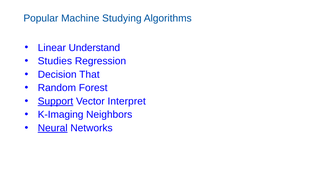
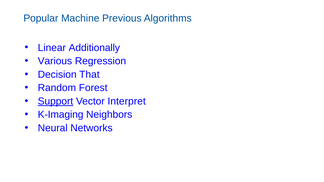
Studying: Studying -> Previous
Understand: Understand -> Additionally
Studies: Studies -> Various
Neural underline: present -> none
